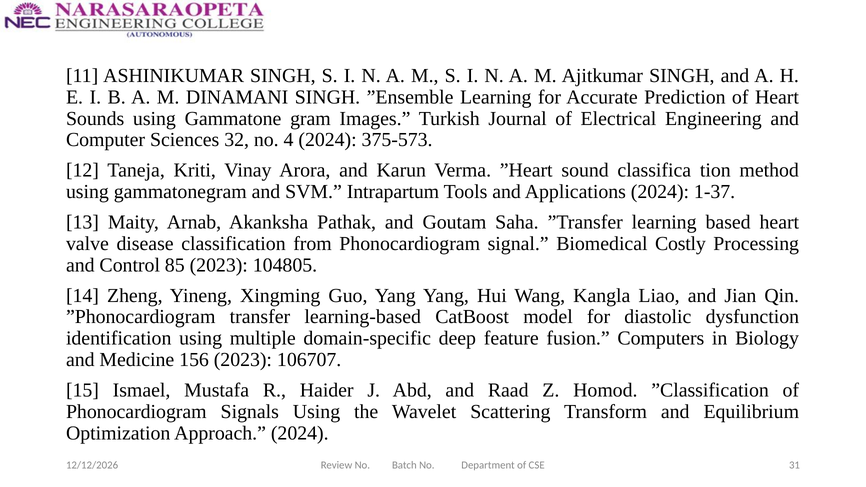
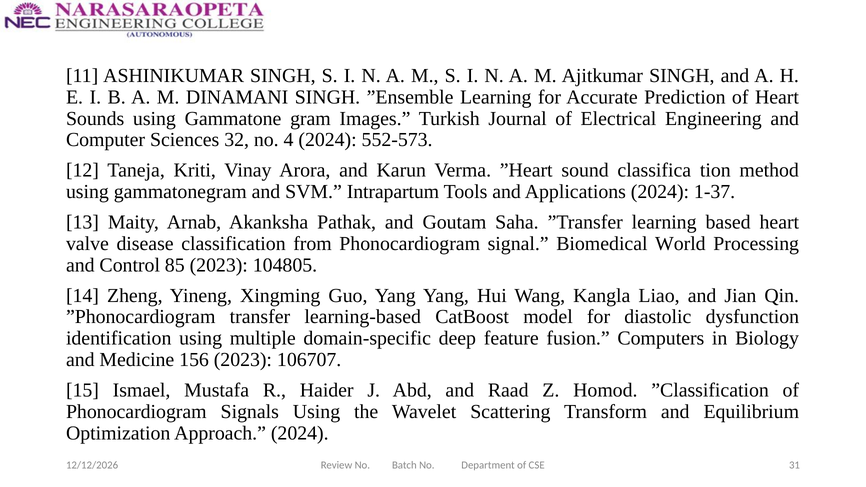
375-573: 375-573 -> 552-573
Costly: Costly -> World
